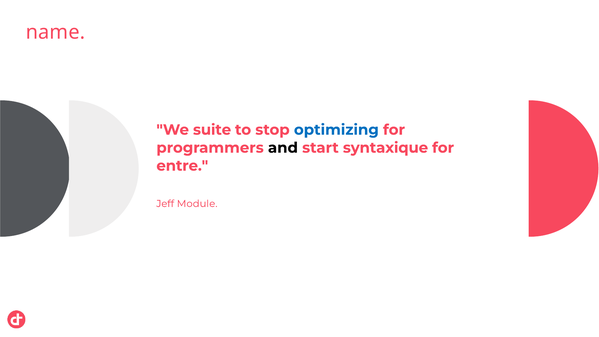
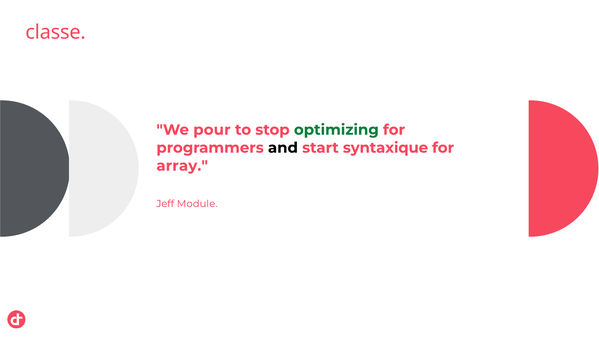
name: name -> classe
suite: suite -> pour
optimizing colour: blue -> green
entre: entre -> array
